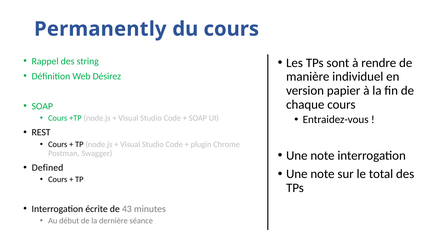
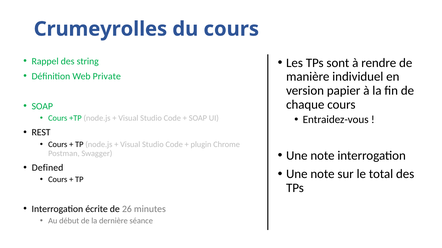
Permanently: Permanently -> Crumeyrolles
Désirez: Désirez -> Private
43: 43 -> 26
